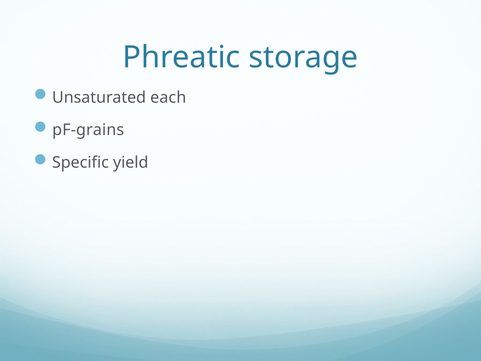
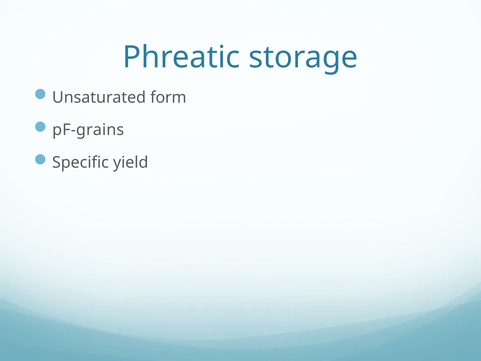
each: each -> form
